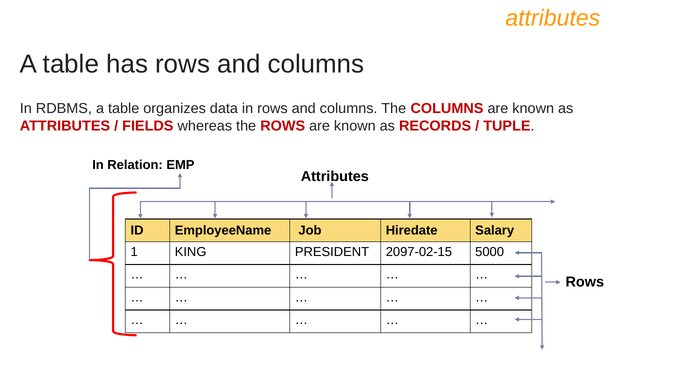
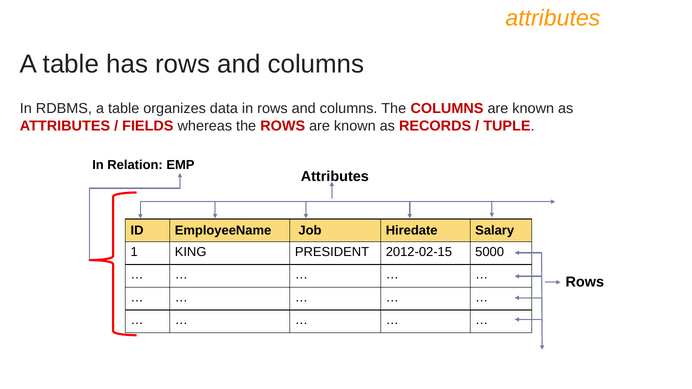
2097-02-15: 2097-02-15 -> 2012-02-15
